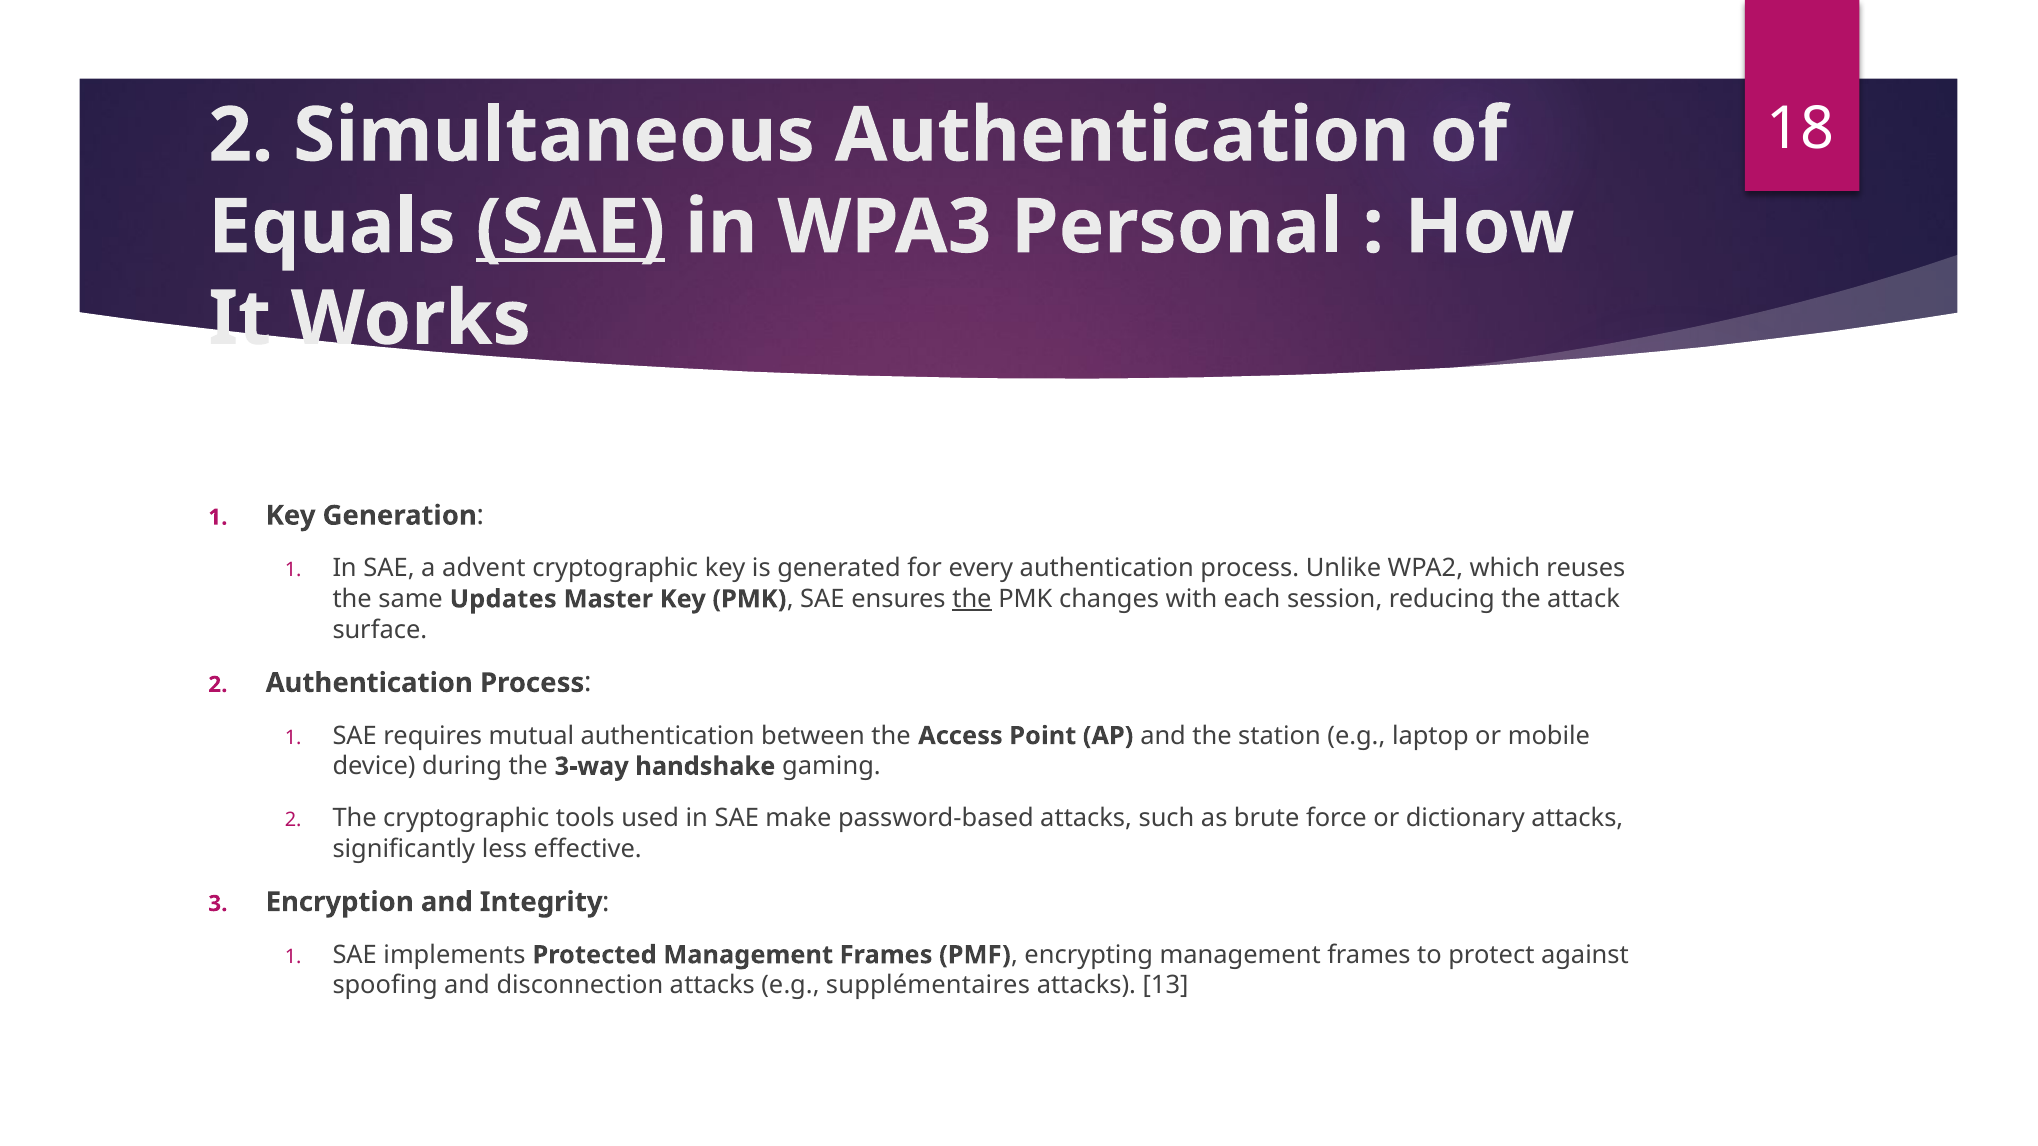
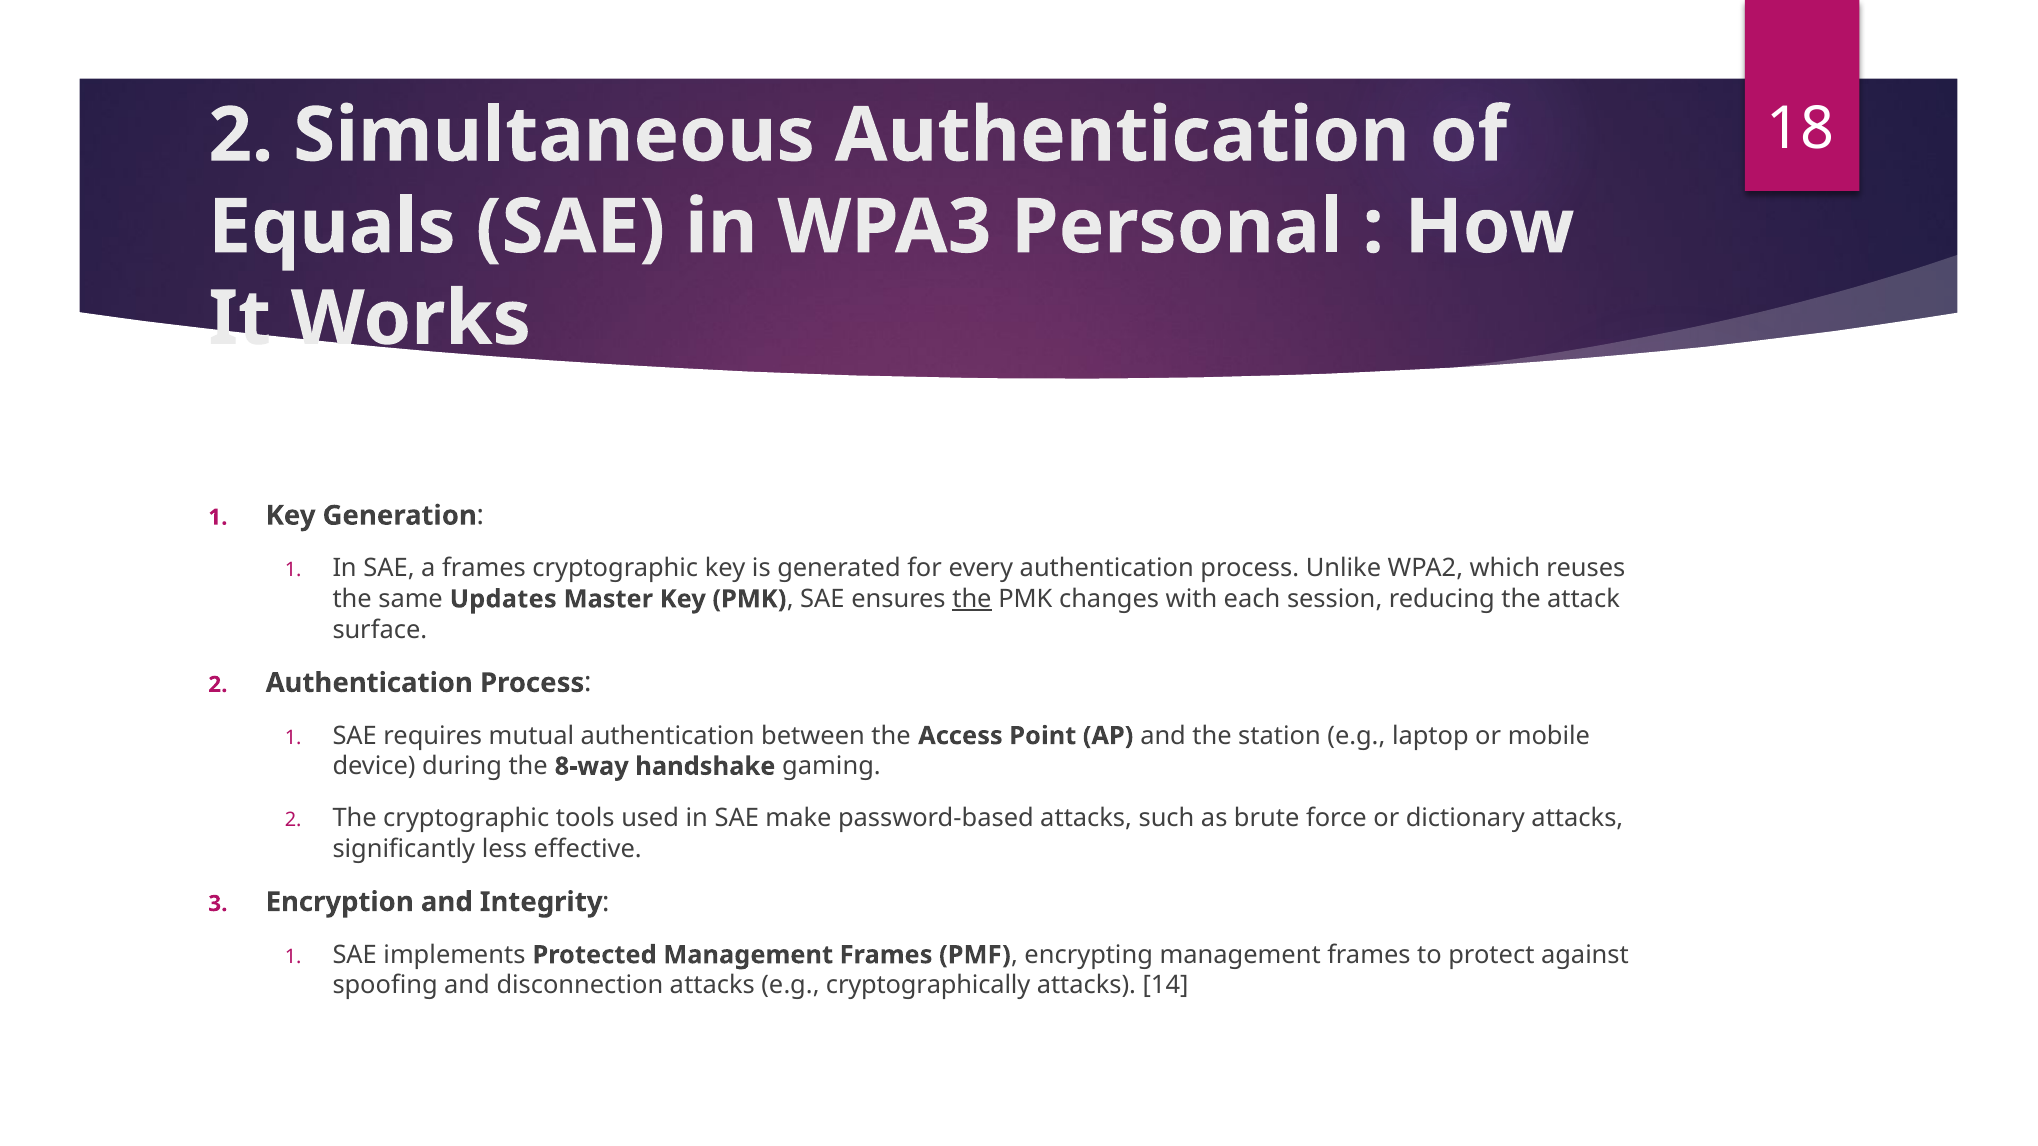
SAE at (570, 227) underline: present -> none
a advent: advent -> frames
3-way: 3-way -> 8-way
supplémentaires: supplémentaires -> cryptographically
13: 13 -> 14
